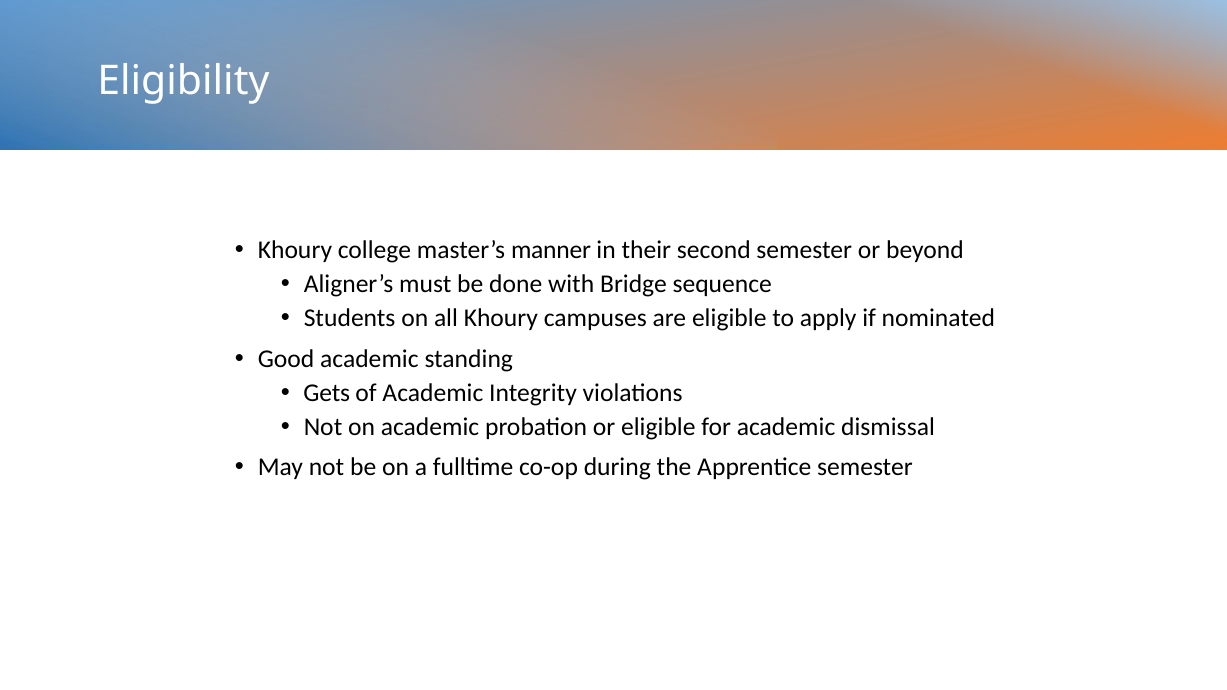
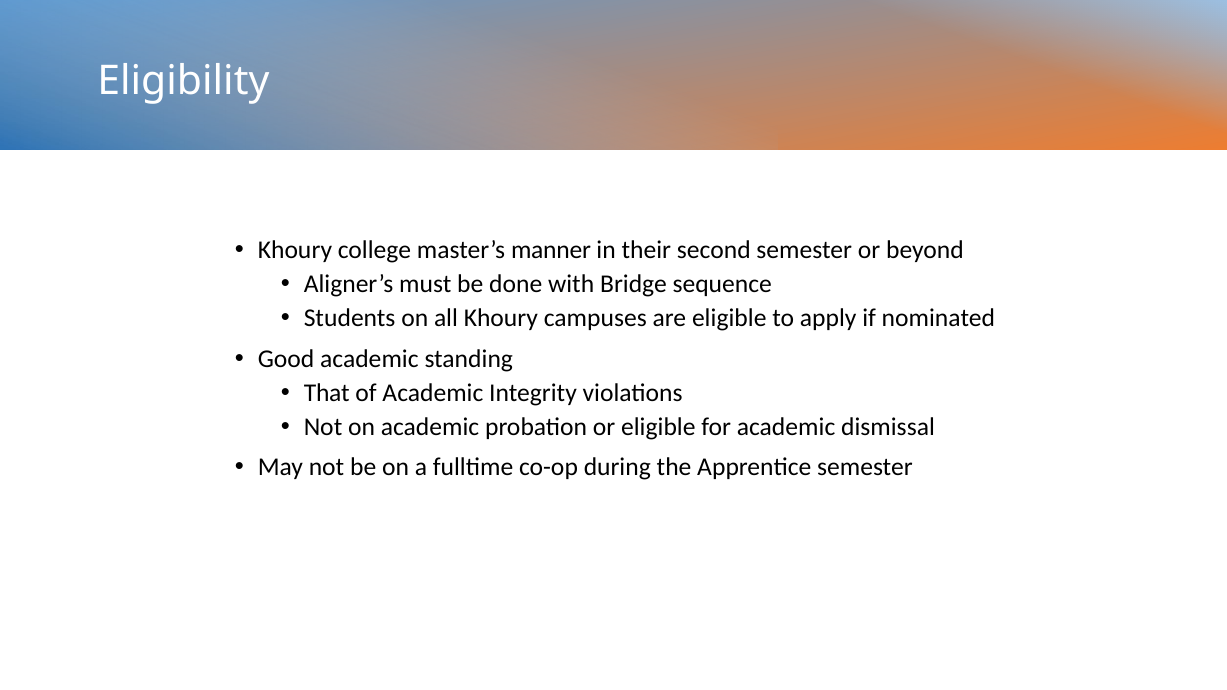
Gets: Gets -> That
